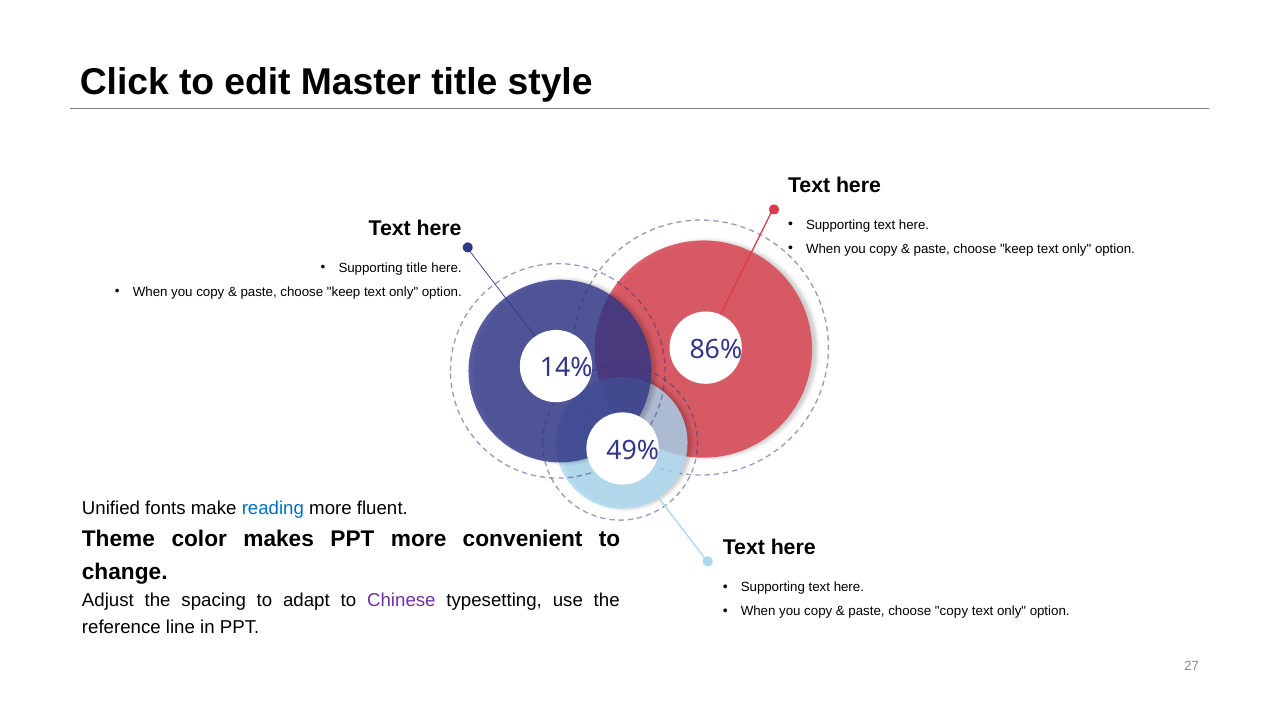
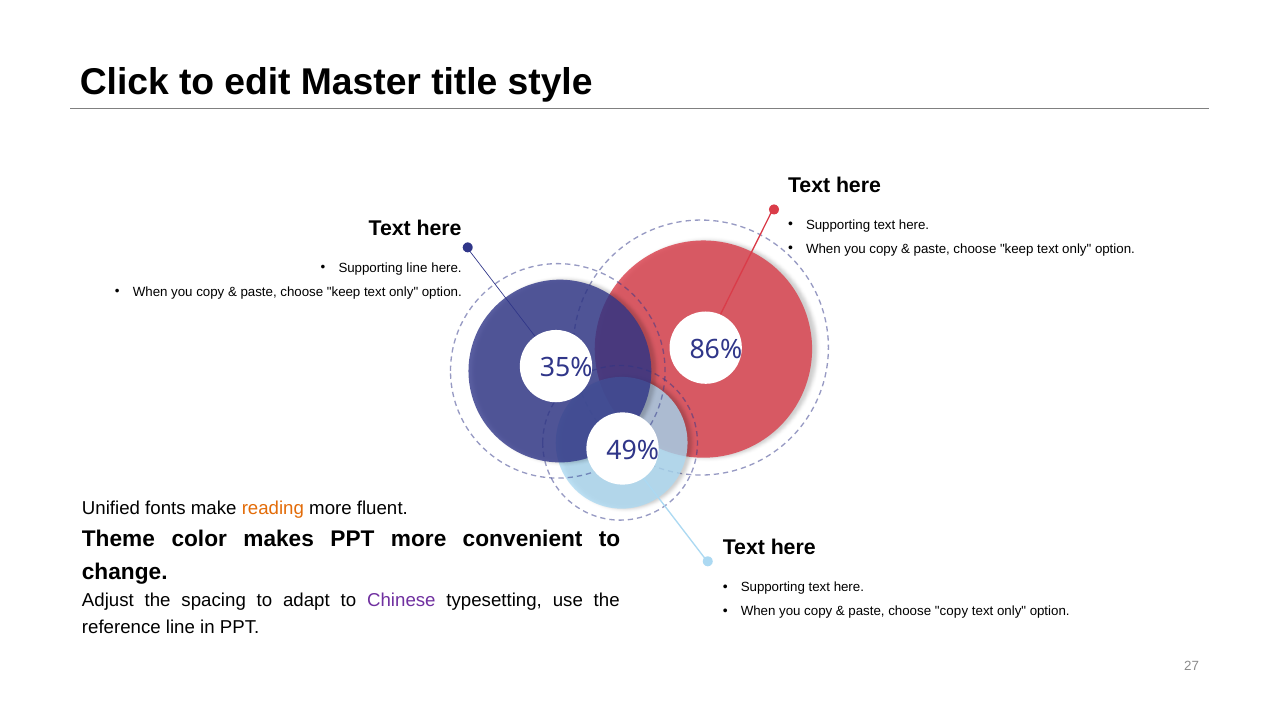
Supporting title: title -> line
14%: 14% -> 35%
reading colour: blue -> orange
